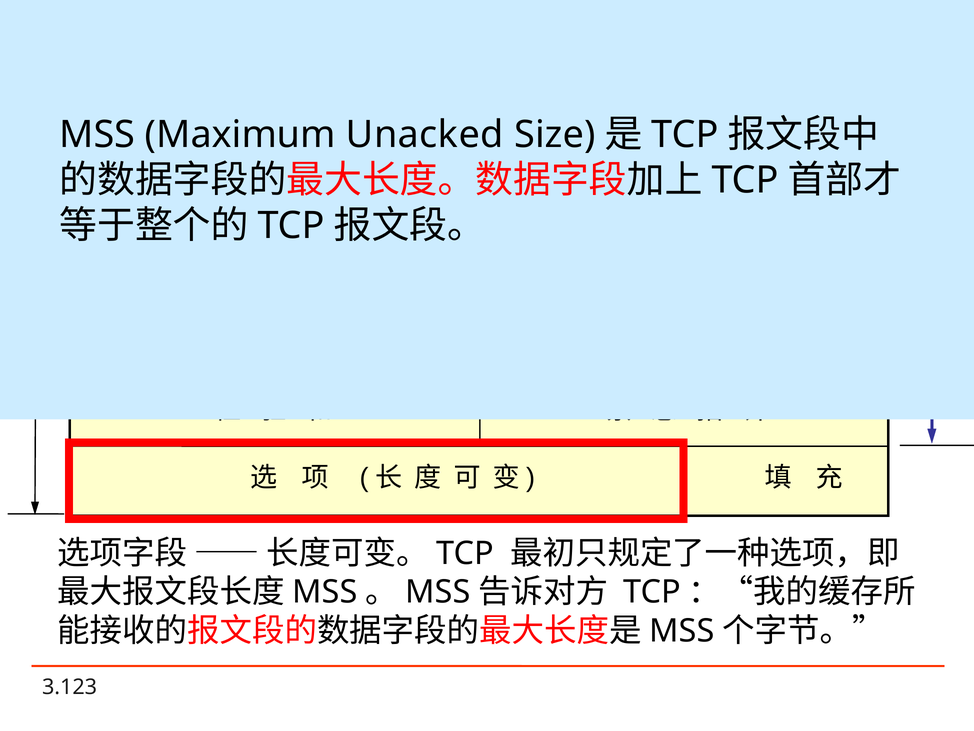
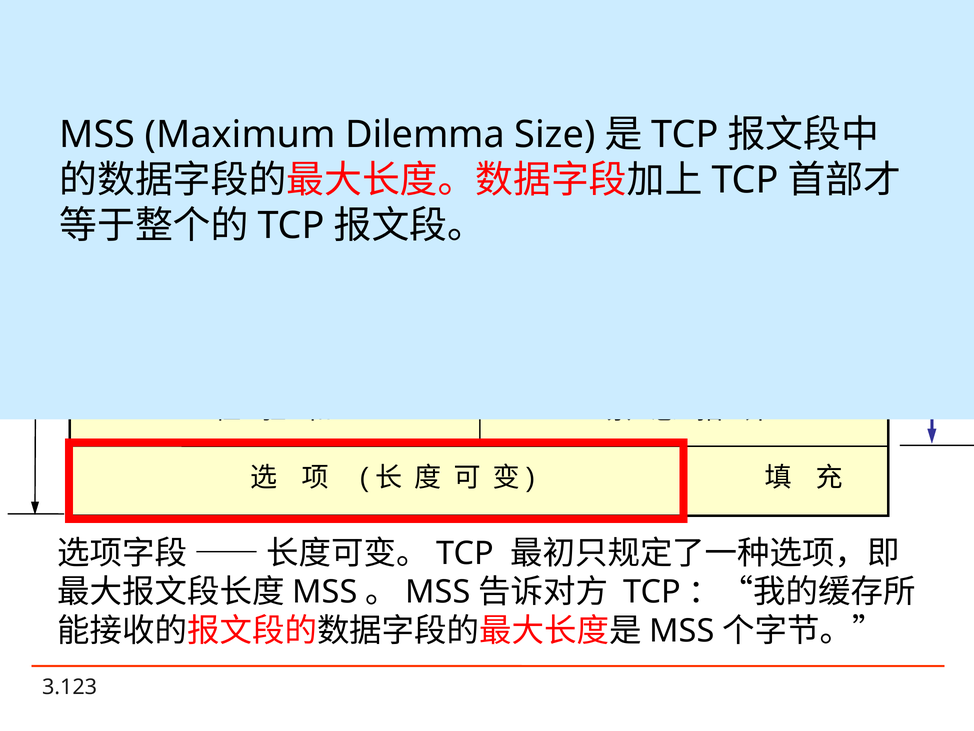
Unacked: Unacked -> Dilemma
